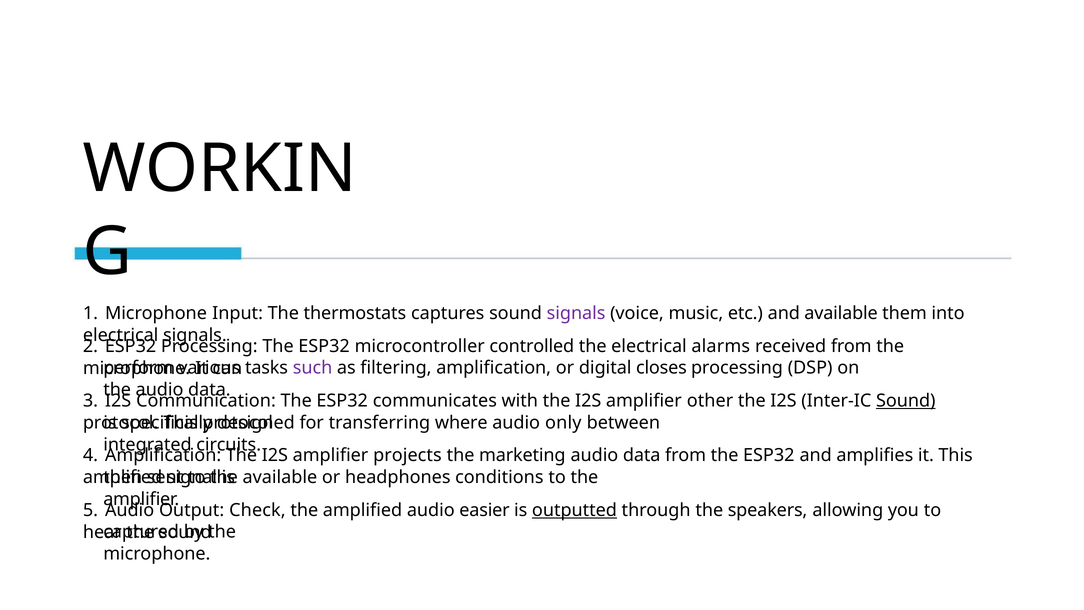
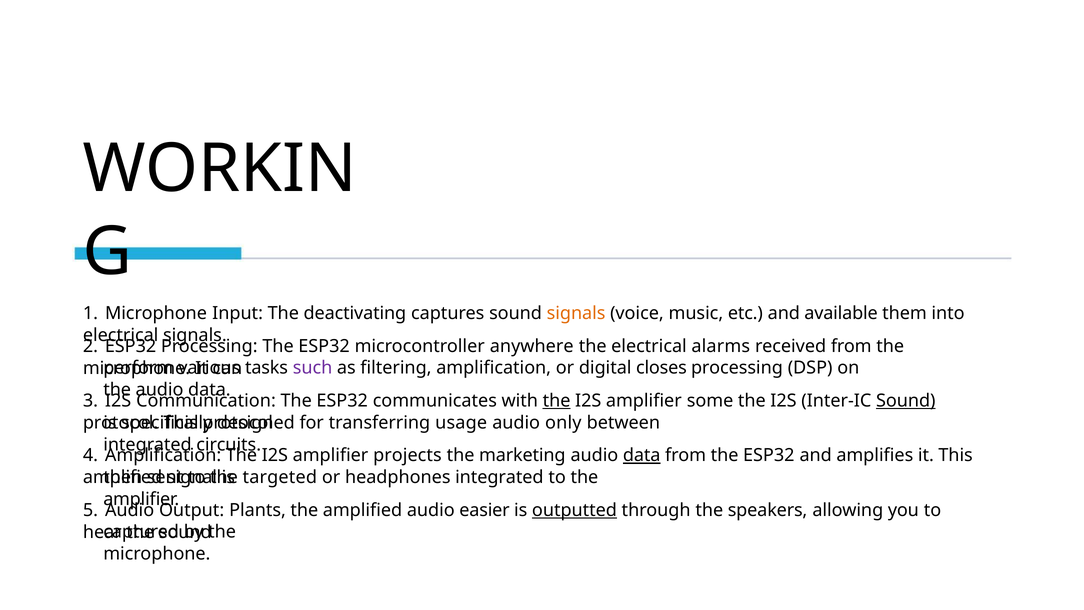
thermostats: thermostats -> deactivating
signals at (576, 313) colour: purple -> orange
controlled: controlled -> anywhere
the at (557, 401) underline: none -> present
other: other -> some
where: where -> usage
data at (642, 455) underline: none -> present
available at (280, 477): available -> targeted
headphones conditions: conditions -> integrated
Check: Check -> Plants
